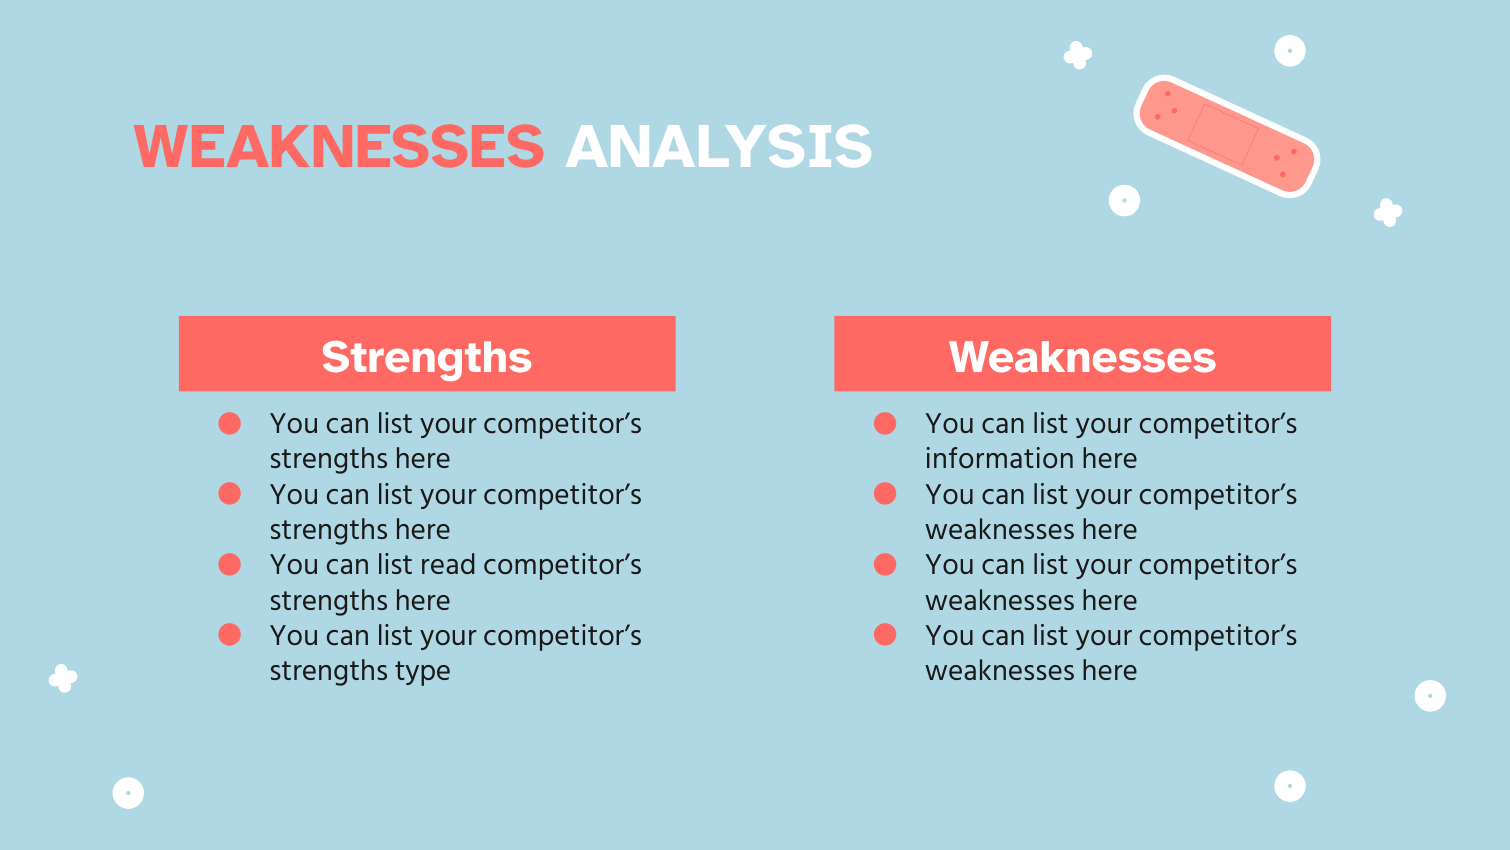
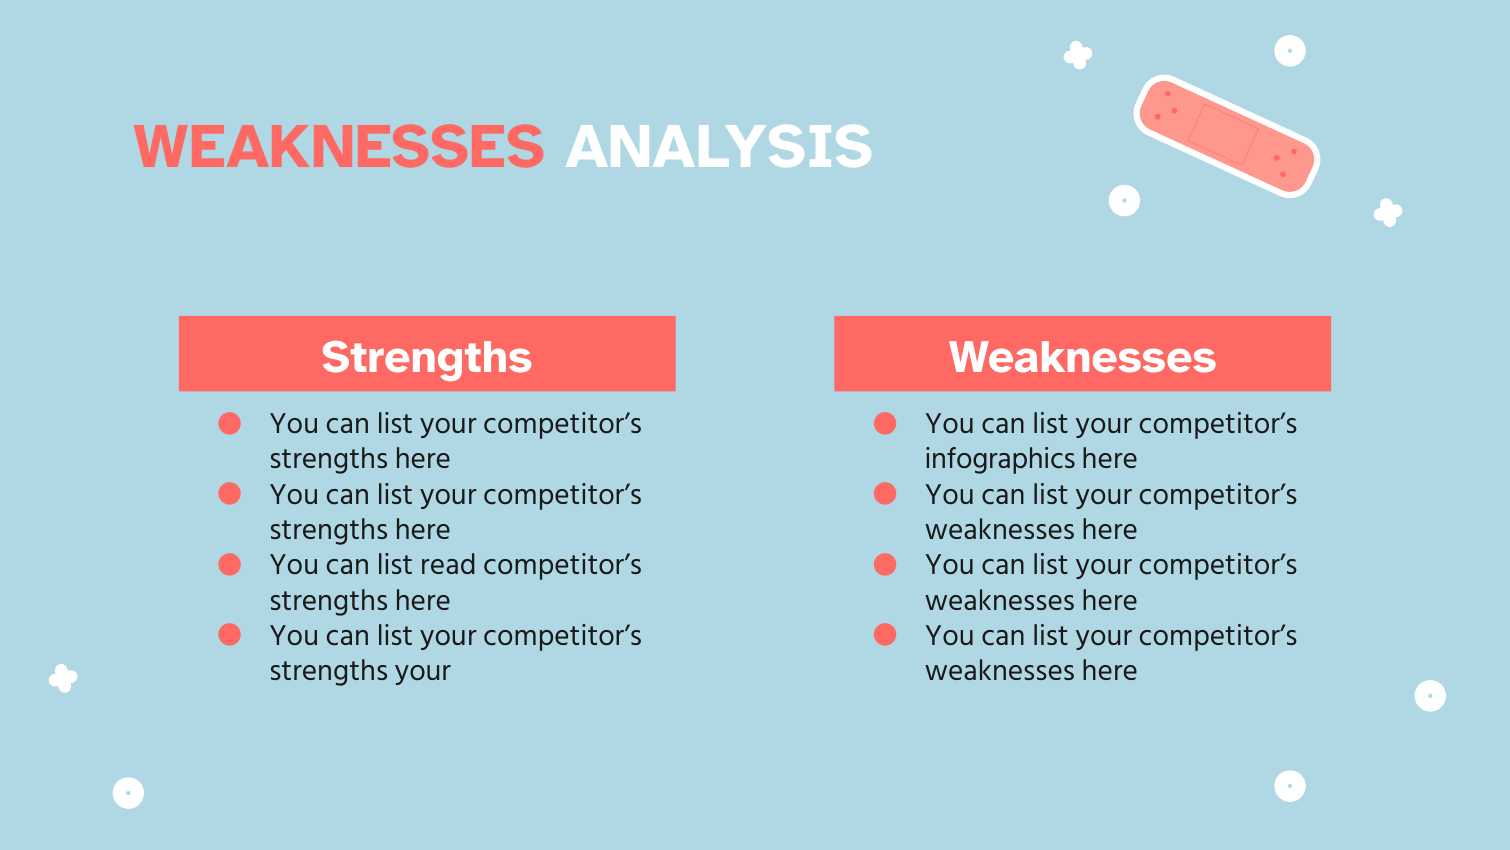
information: information -> infographics
strengths type: type -> your
